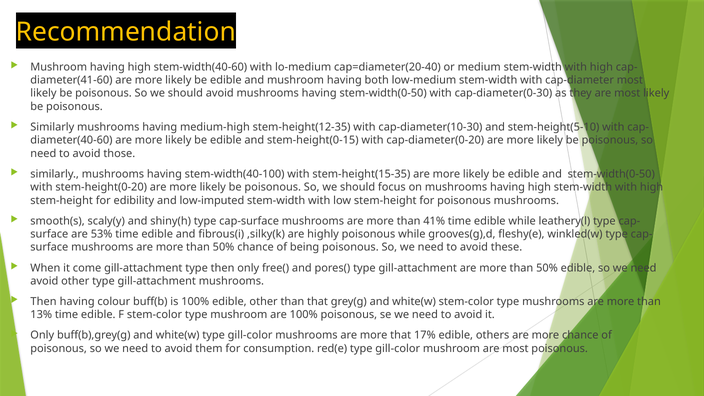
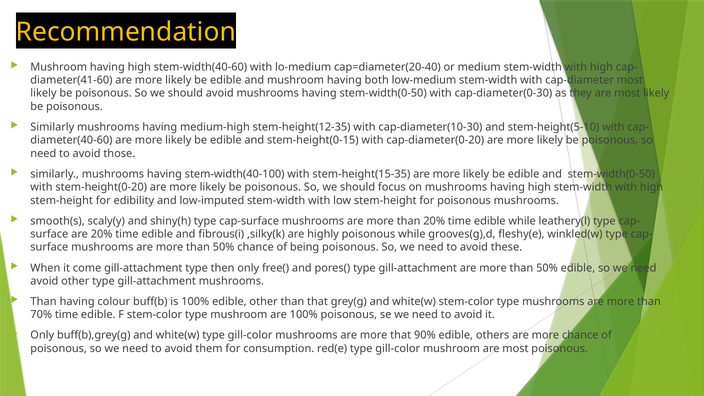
than 41%: 41% -> 20%
are 53%: 53% -> 20%
Then at (44, 302): Then -> Than
13%: 13% -> 70%
17%: 17% -> 90%
